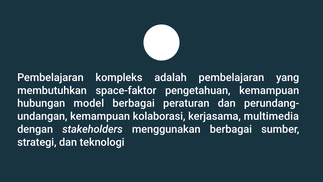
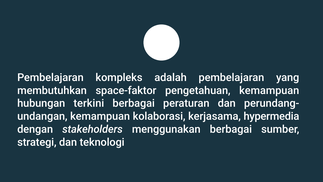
model: model -> terkini
multimedia: multimedia -> hypermedia
